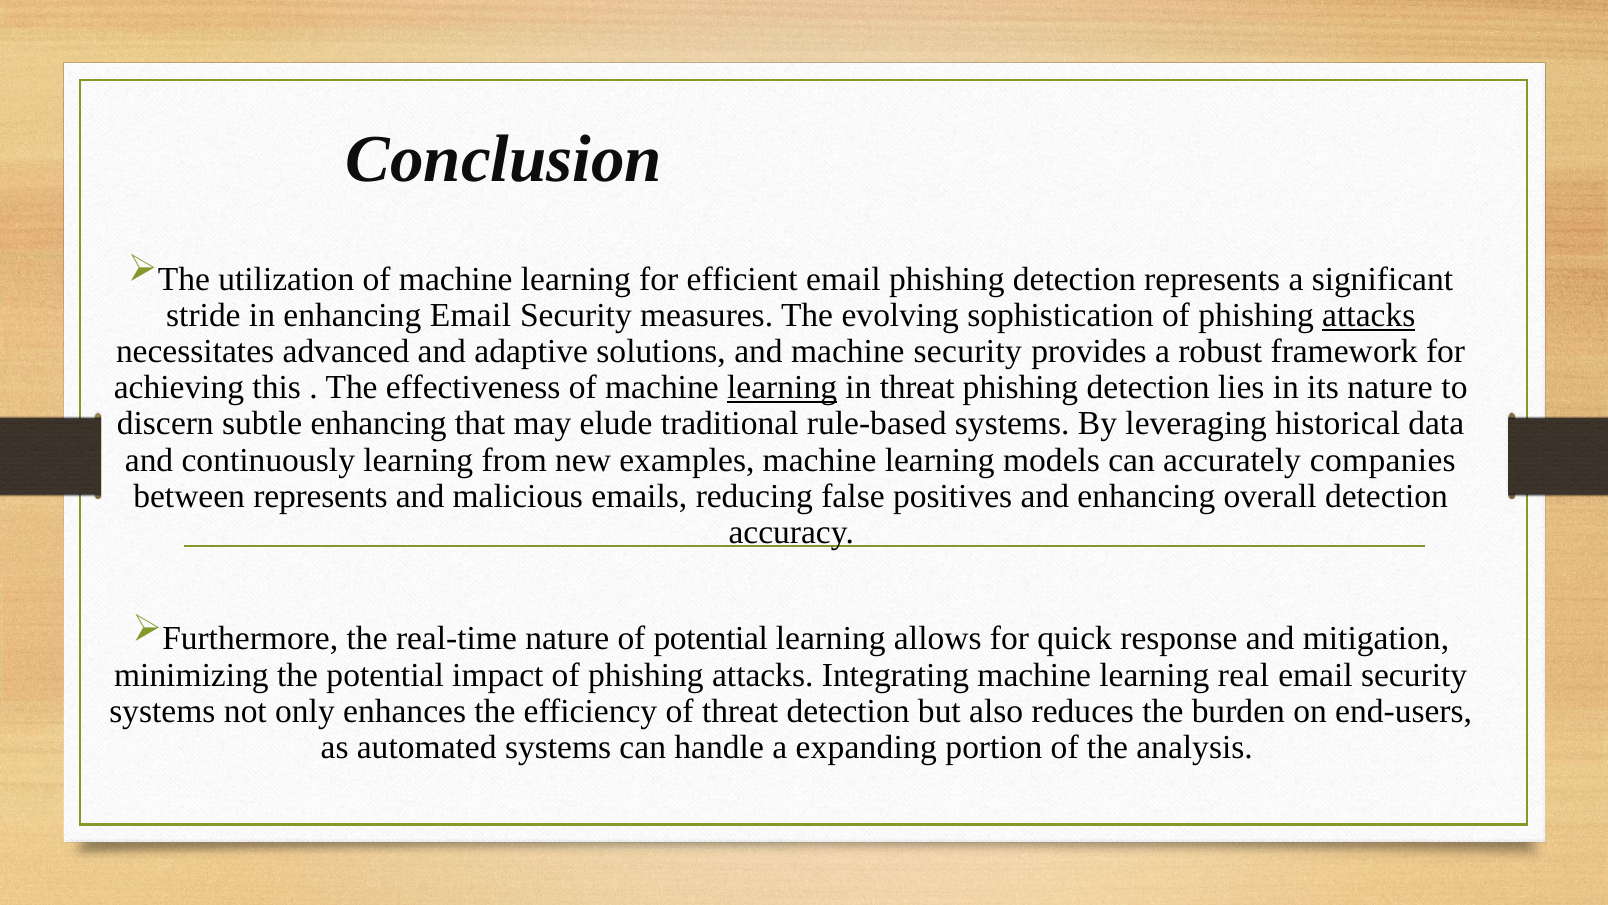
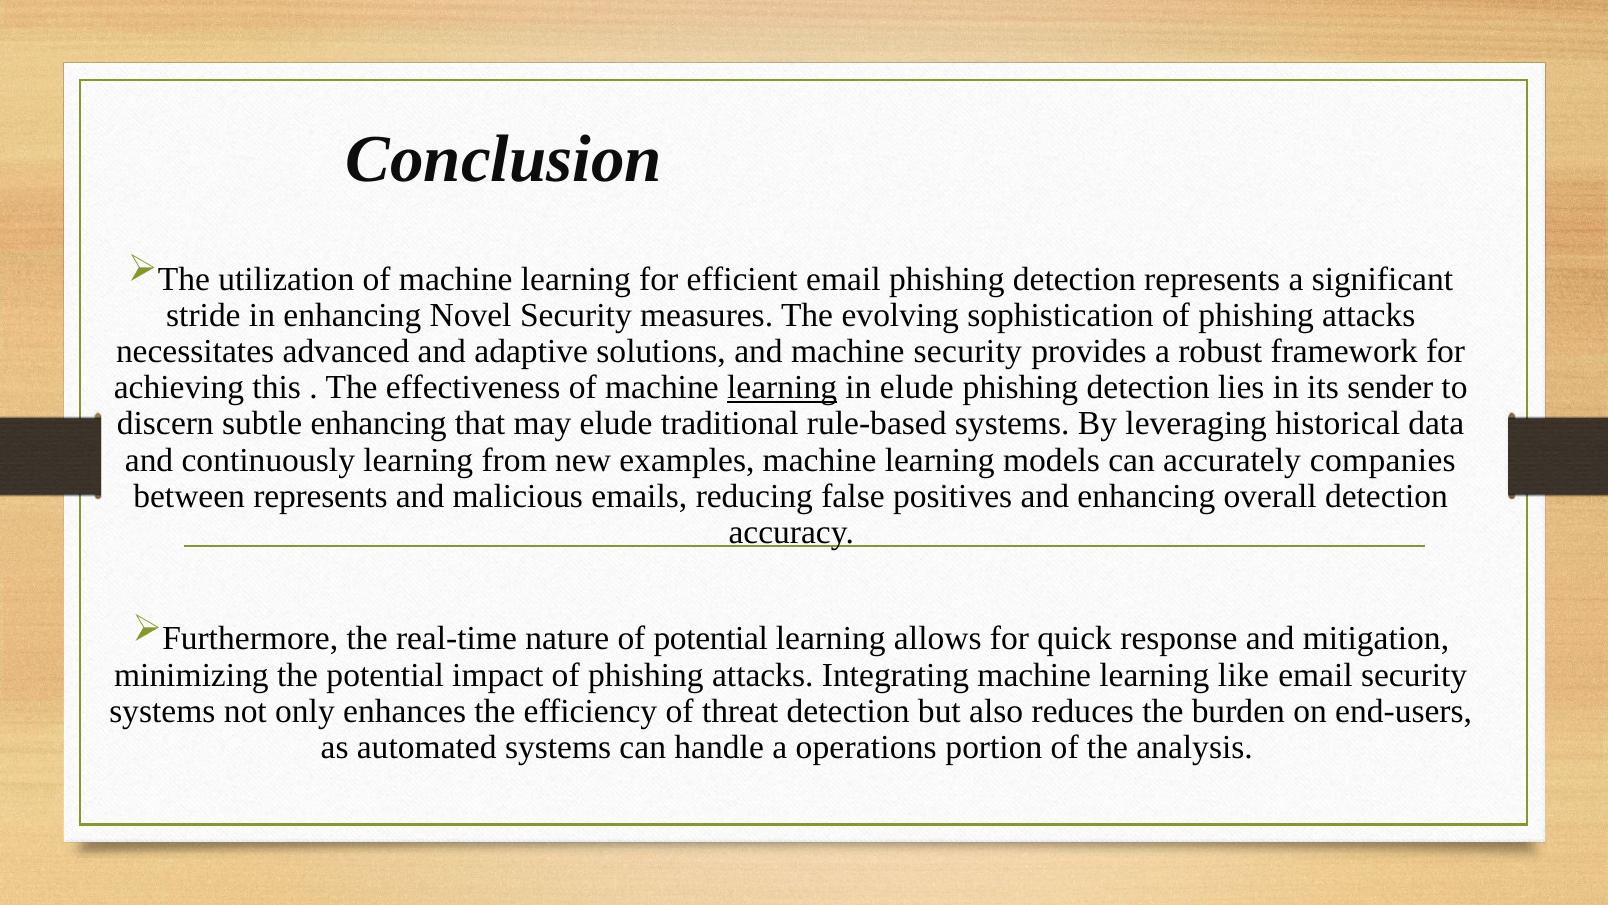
enhancing Email: Email -> Novel
attacks at (1369, 315) underline: present -> none
in threat: threat -> elude
its nature: nature -> sender
real: real -> like
expanding: expanding -> operations
